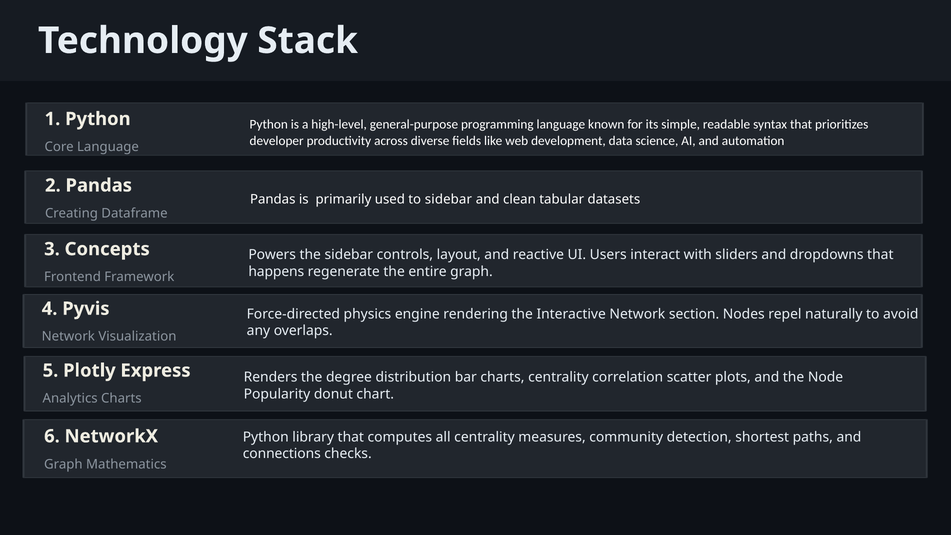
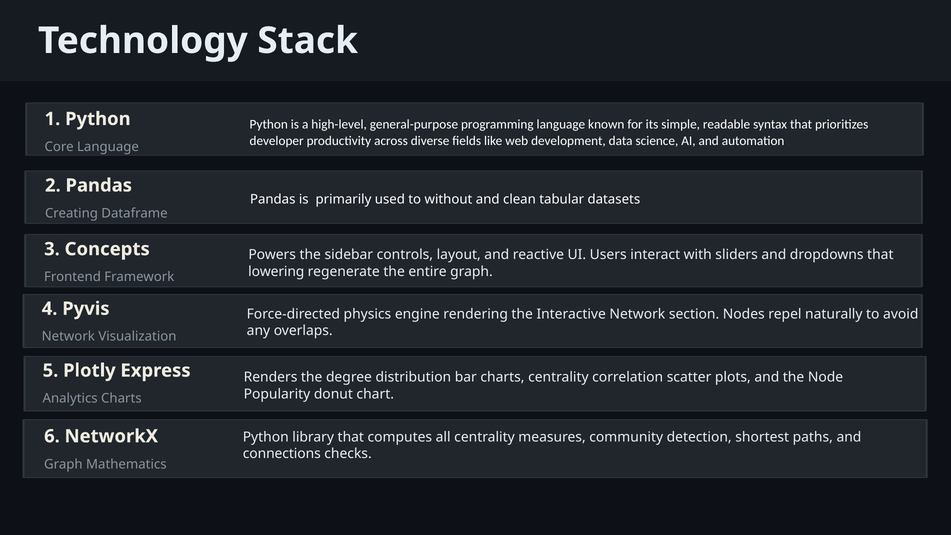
to sidebar: sidebar -> without
happens: happens -> lowering
